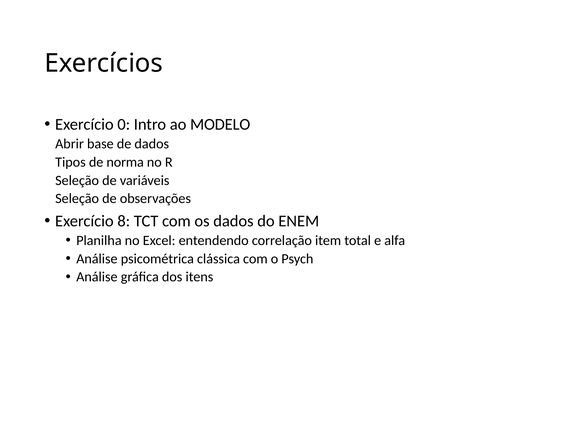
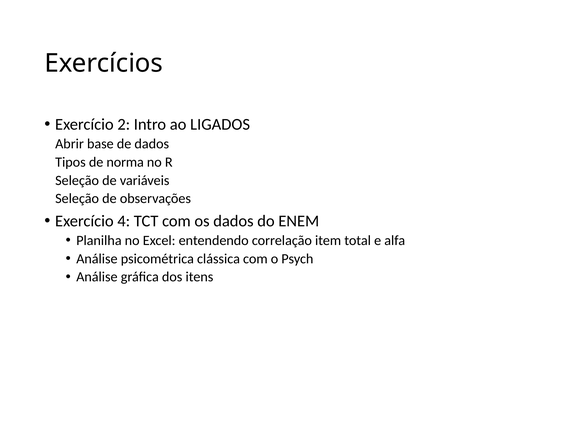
0: 0 -> 2
MODELO: MODELO -> LIGADOS
8: 8 -> 4
